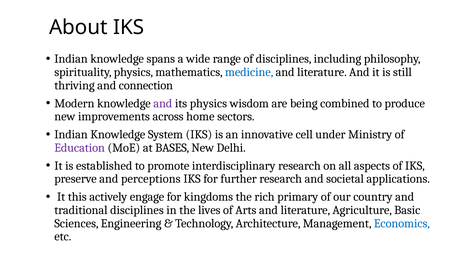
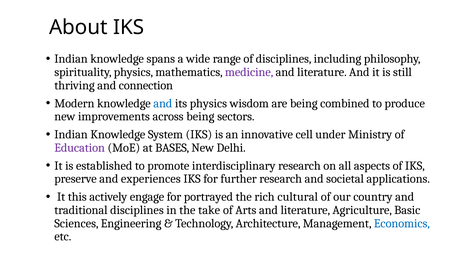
medicine colour: blue -> purple
and at (163, 103) colour: purple -> blue
across home: home -> being
perceptions: perceptions -> experiences
kingdoms: kingdoms -> portrayed
primary: primary -> cultural
lives: lives -> take
